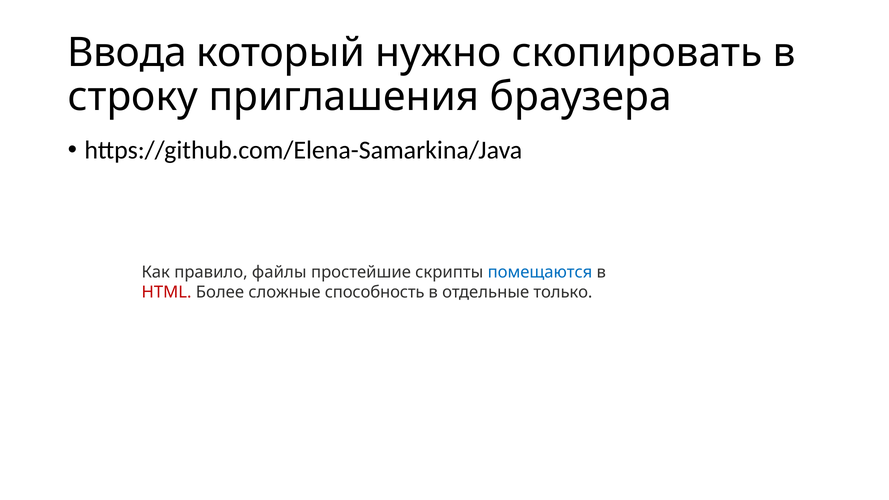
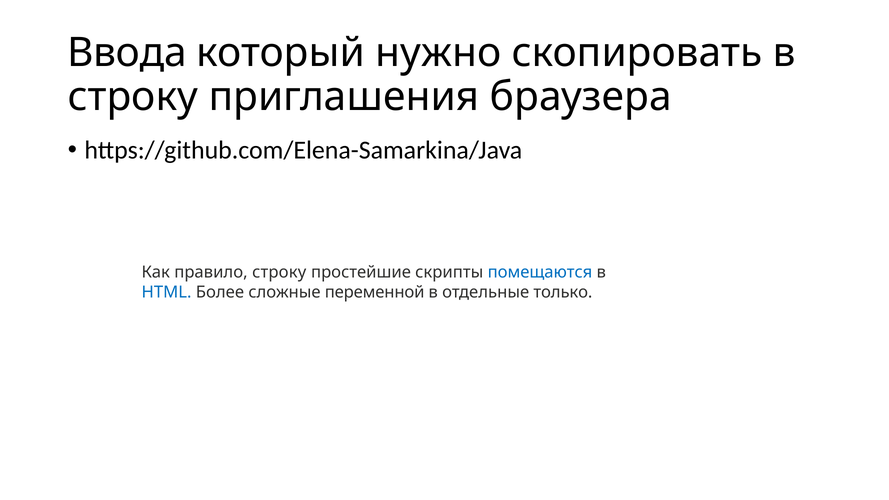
правило файлы: файлы -> строку
HTML colour: red -> blue
способность: способность -> переменной
